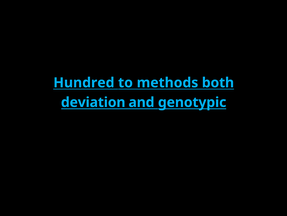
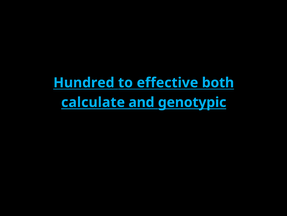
methods: methods -> effective
deviation: deviation -> calculate
